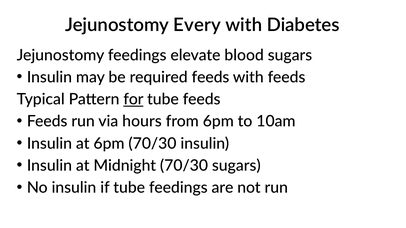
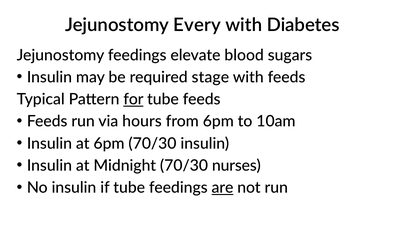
required feeds: feeds -> stage
70/30 sugars: sugars -> nurses
are underline: none -> present
